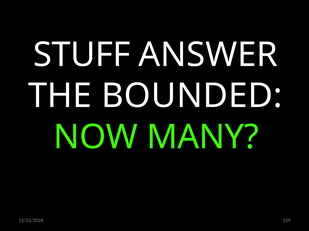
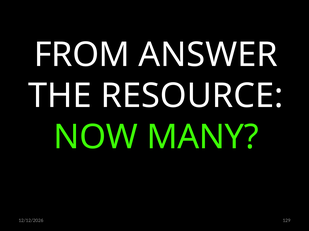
STUFF: STUFF -> FROM
BOUNDED: BOUNDED -> RESOURCE
